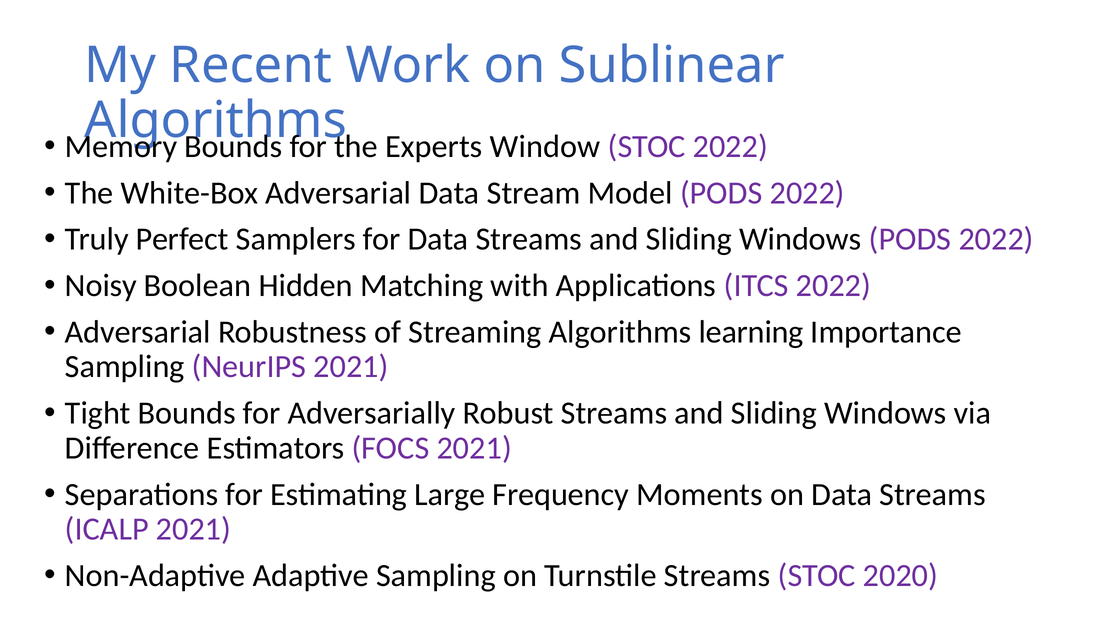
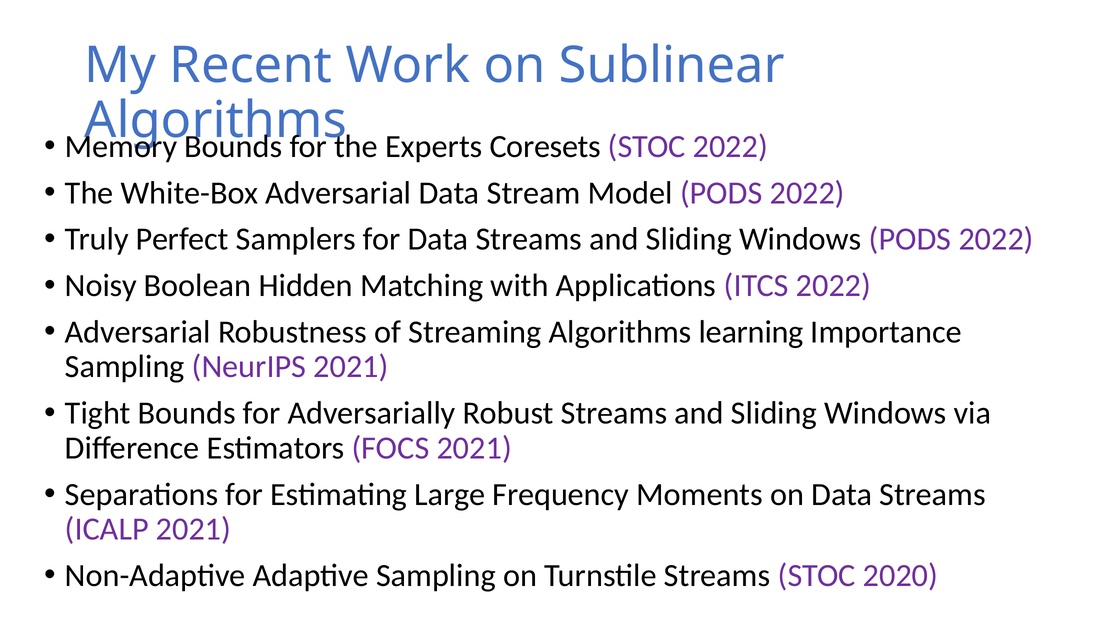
Window: Window -> Coresets
